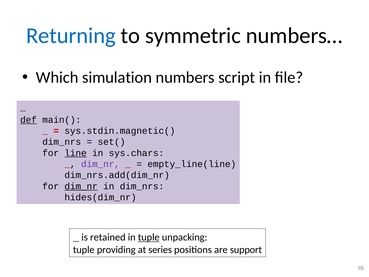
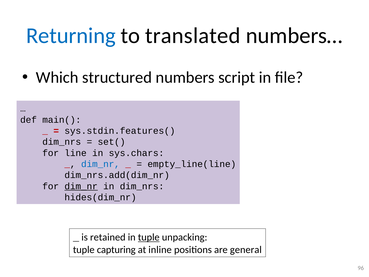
symmetric: symmetric -> translated
simulation: simulation -> structured
def underline: present -> none
sys.stdin.magnetic(: sys.stdin.magnetic( -> sys.stdin.features(
line underline: present -> none
dim_nr at (100, 164) colour: purple -> blue
providing: providing -> capturing
series: series -> inline
support: support -> general
